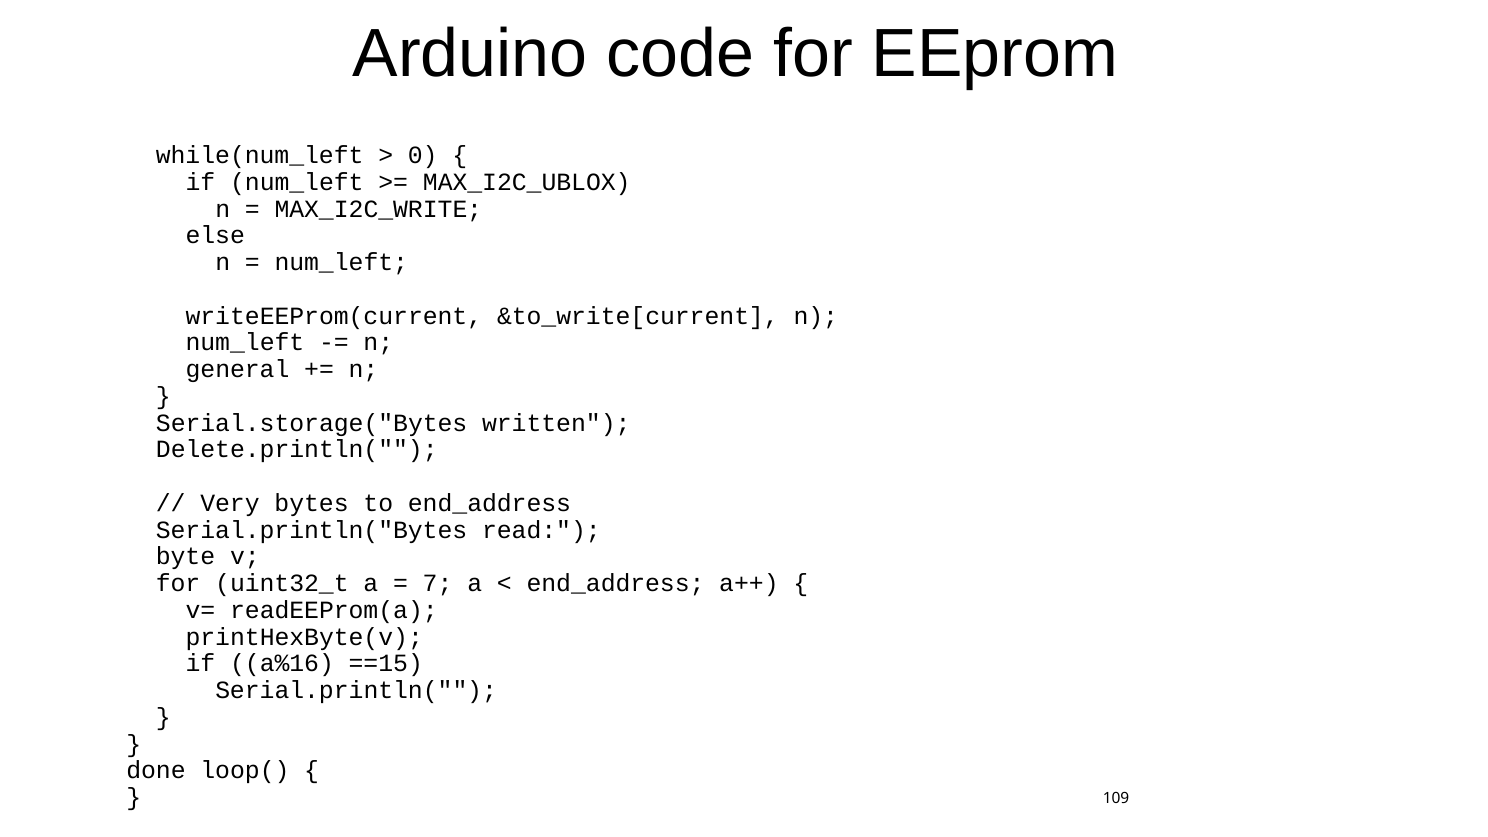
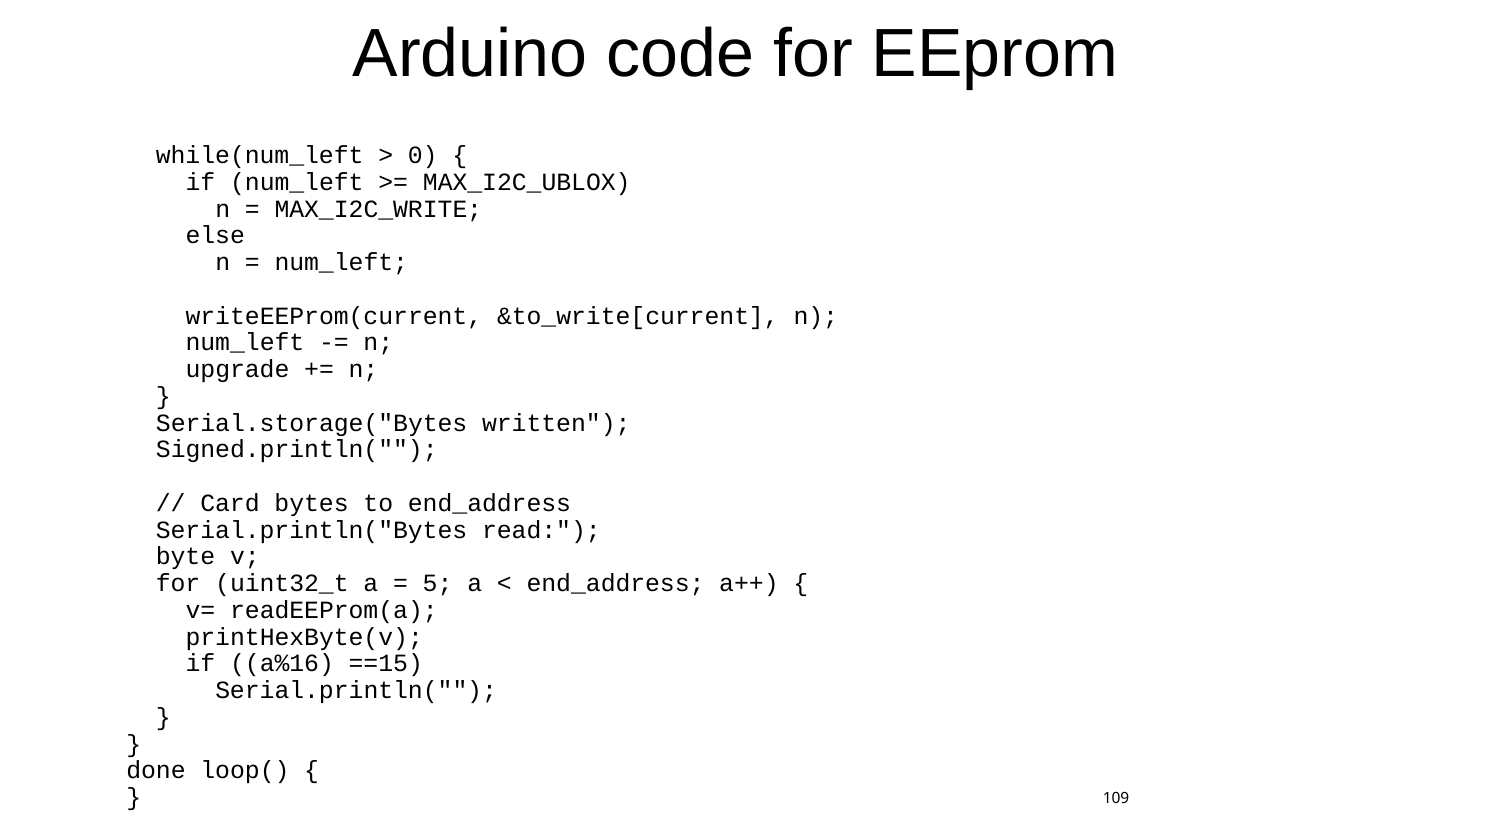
general: general -> upgrade
Delete.println(: Delete.println( -> Signed.println(
Very: Very -> Card
7: 7 -> 5
